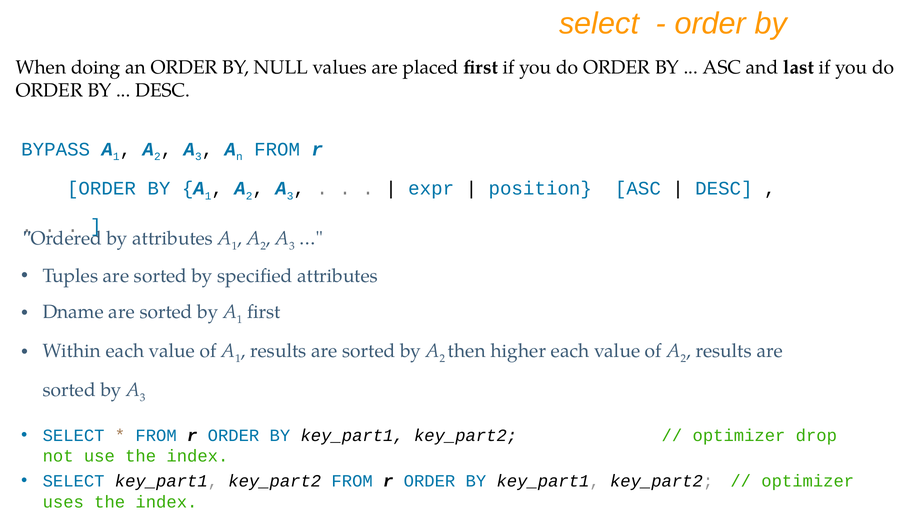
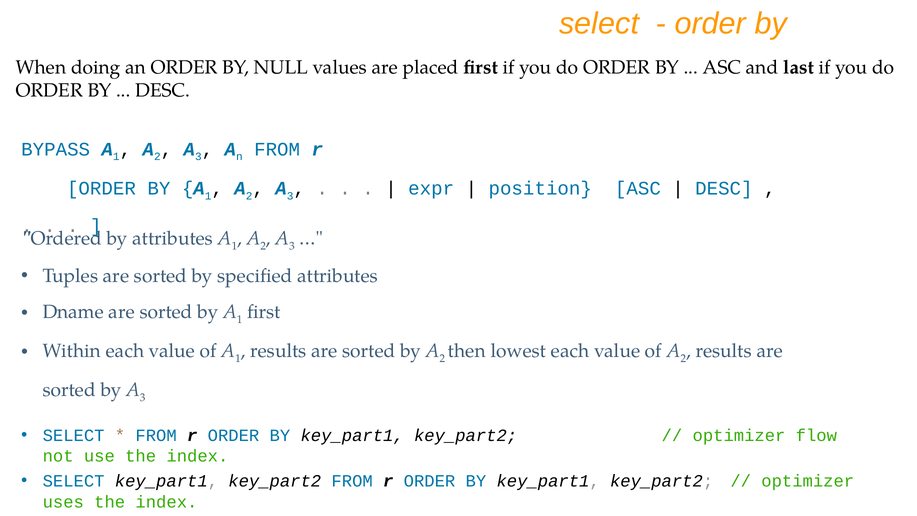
higher: higher -> lowest
drop: drop -> flow
